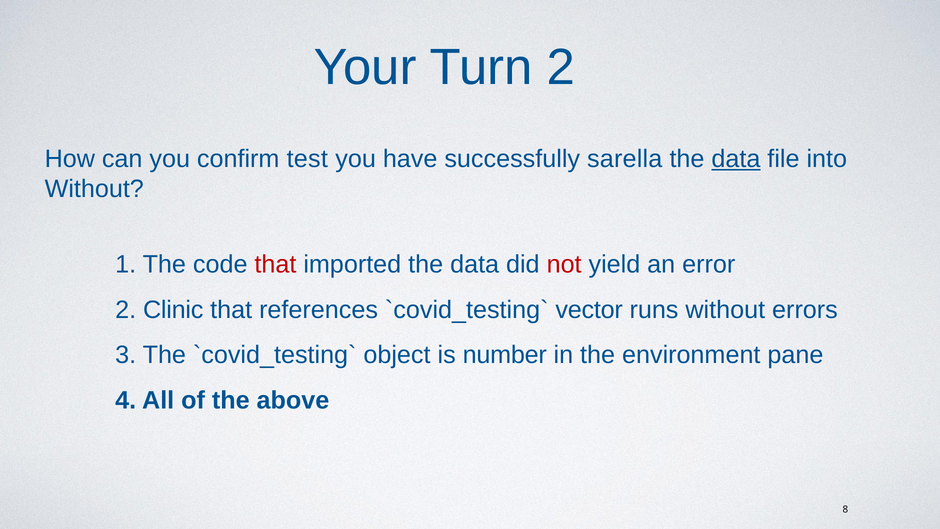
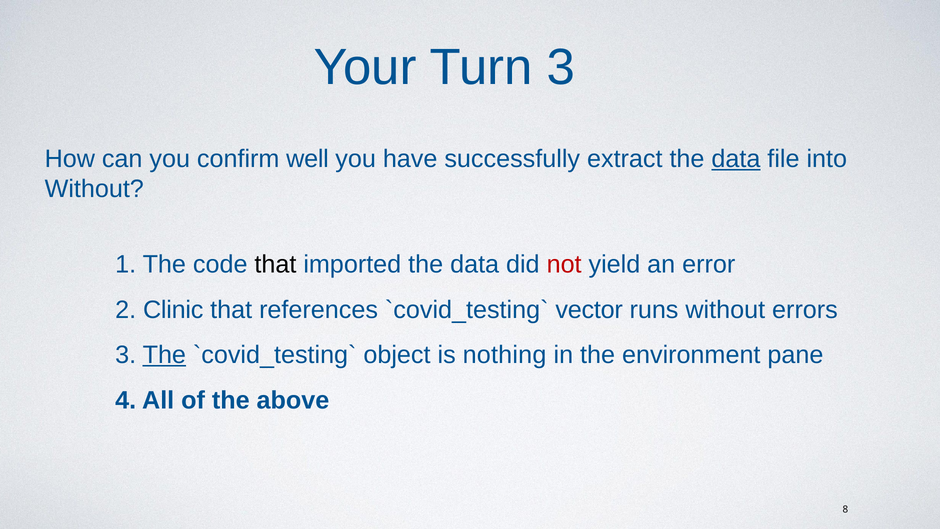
Turn 2: 2 -> 3
test: test -> well
sarella: sarella -> extract
that at (275, 264) colour: red -> black
The at (164, 355) underline: none -> present
number: number -> nothing
